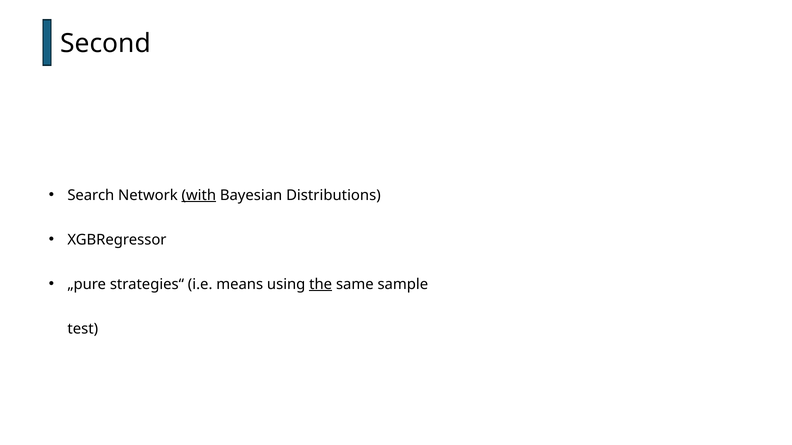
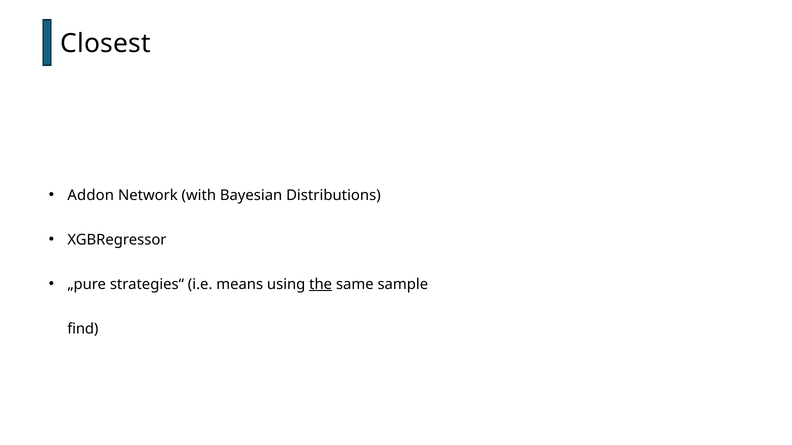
Second: Second -> Closest
Search: Search -> Addon
with underline: present -> none
test: test -> find
